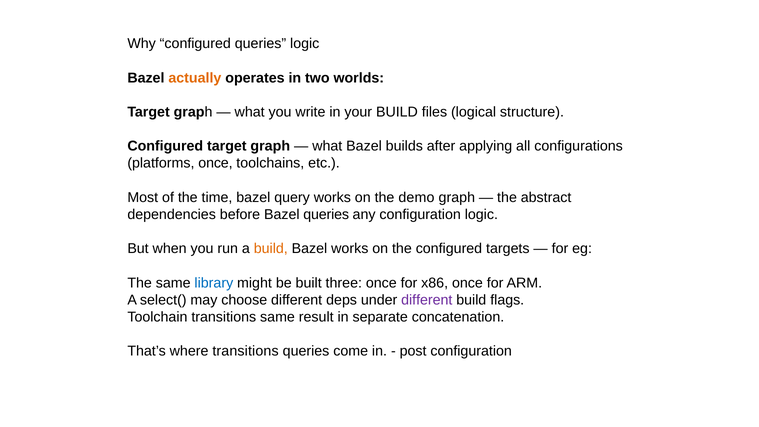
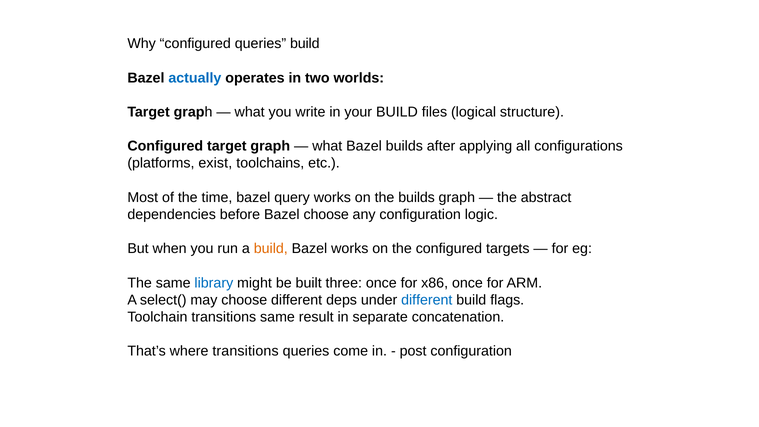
queries logic: logic -> build
actually colour: orange -> blue
platforms once: once -> exist
the demo: demo -> builds
Bazel queries: queries -> choose
different at (427, 300) colour: purple -> blue
